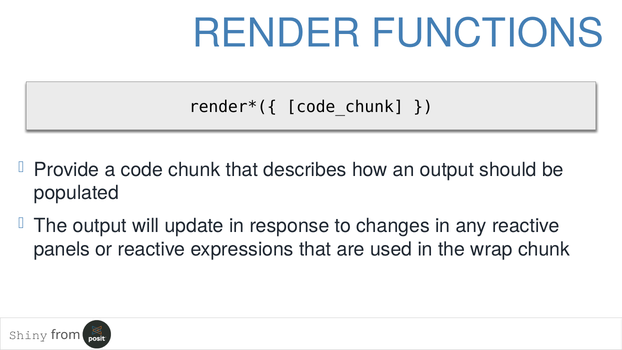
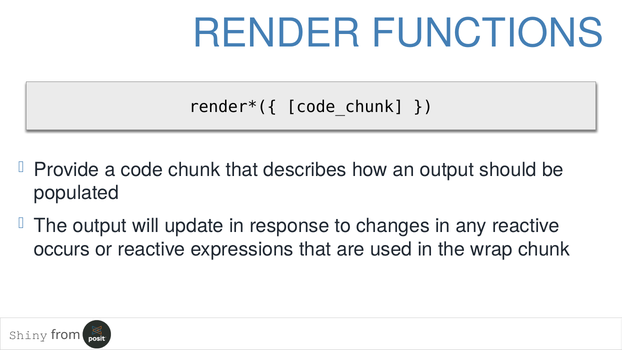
panels: panels -> occurs
